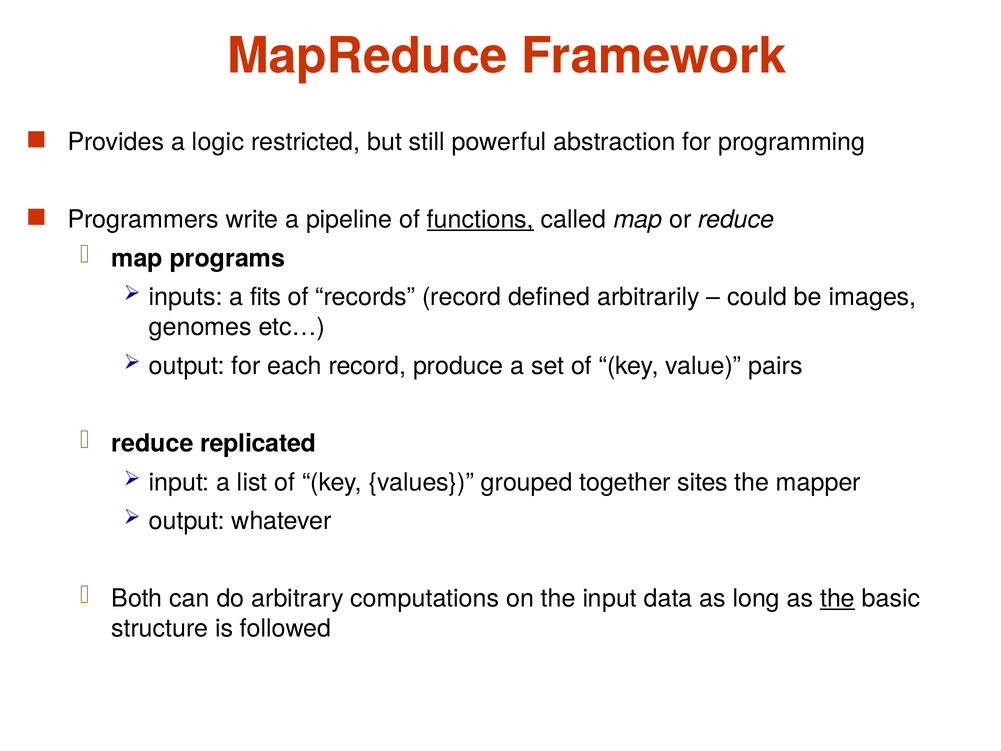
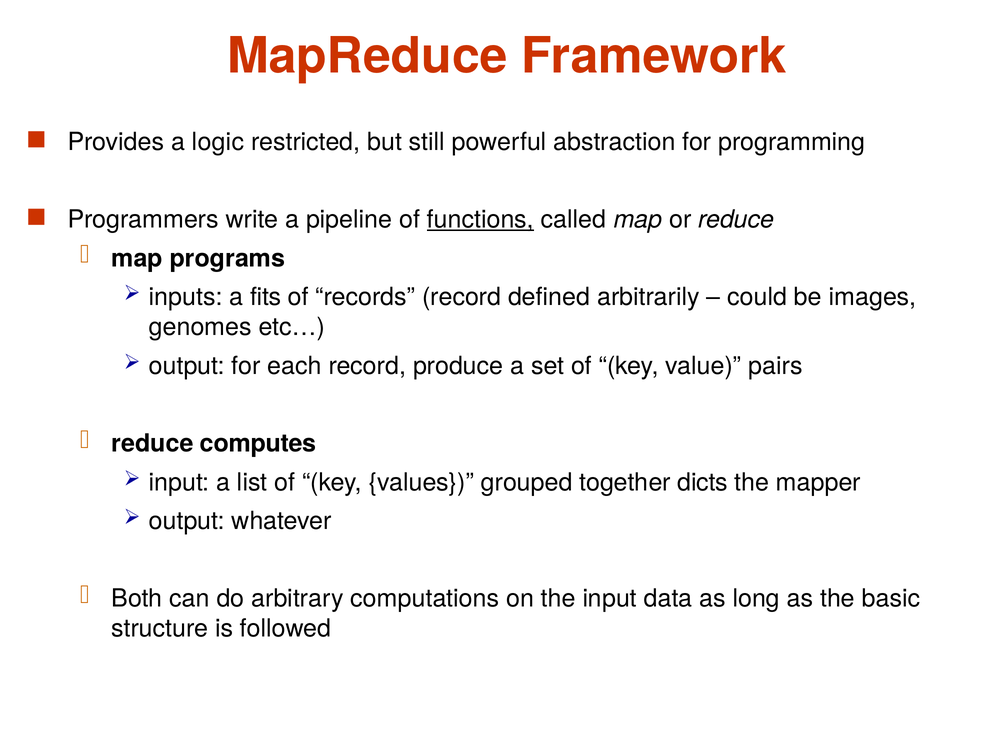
replicated: replicated -> computes
sites: sites -> dicts
the at (837, 598) underline: present -> none
